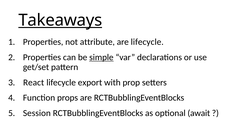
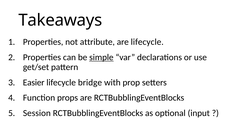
Takeaways underline: present -> none
React: React -> Easier
export: export -> bridge
await: await -> input
